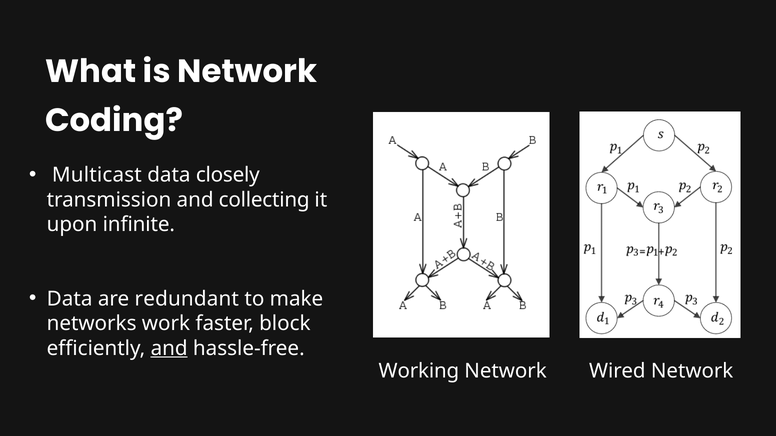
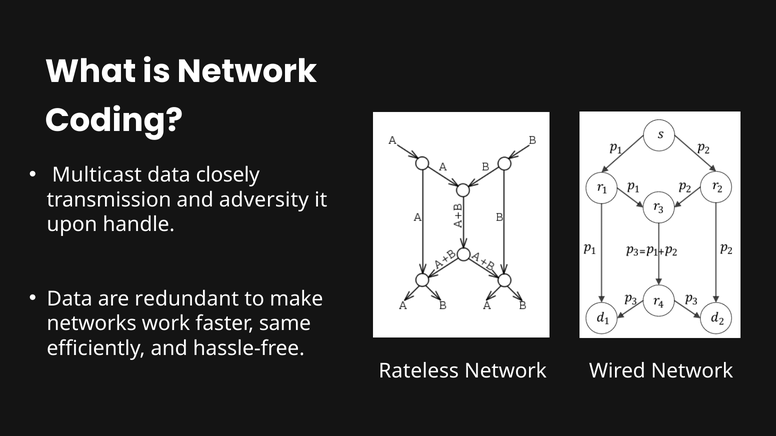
collecting: collecting -> adversity
infinite: infinite -> handle
block: block -> same
and at (169, 349) underline: present -> none
Working: Working -> Rateless
